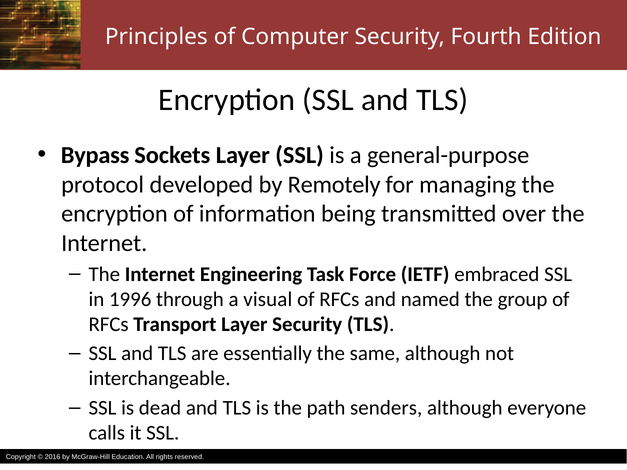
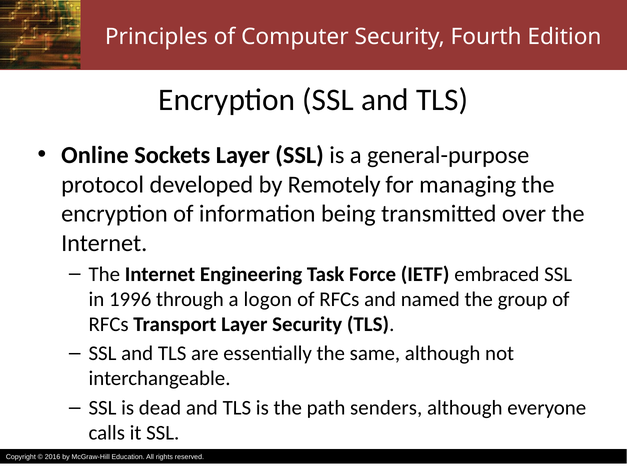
Bypass: Bypass -> Online
visual: visual -> logon
